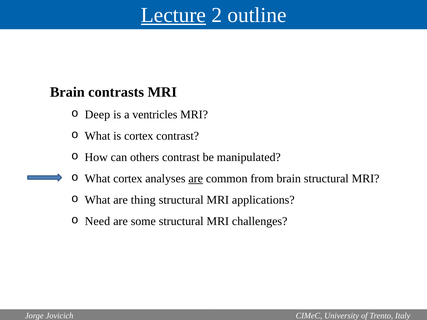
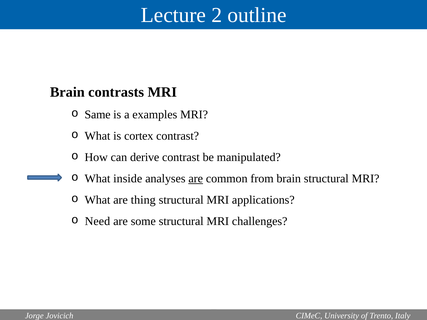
Lecture underline: present -> none
Deep: Deep -> Same
ventricles: ventricles -> examples
others: others -> derive
What cortex: cortex -> inside
